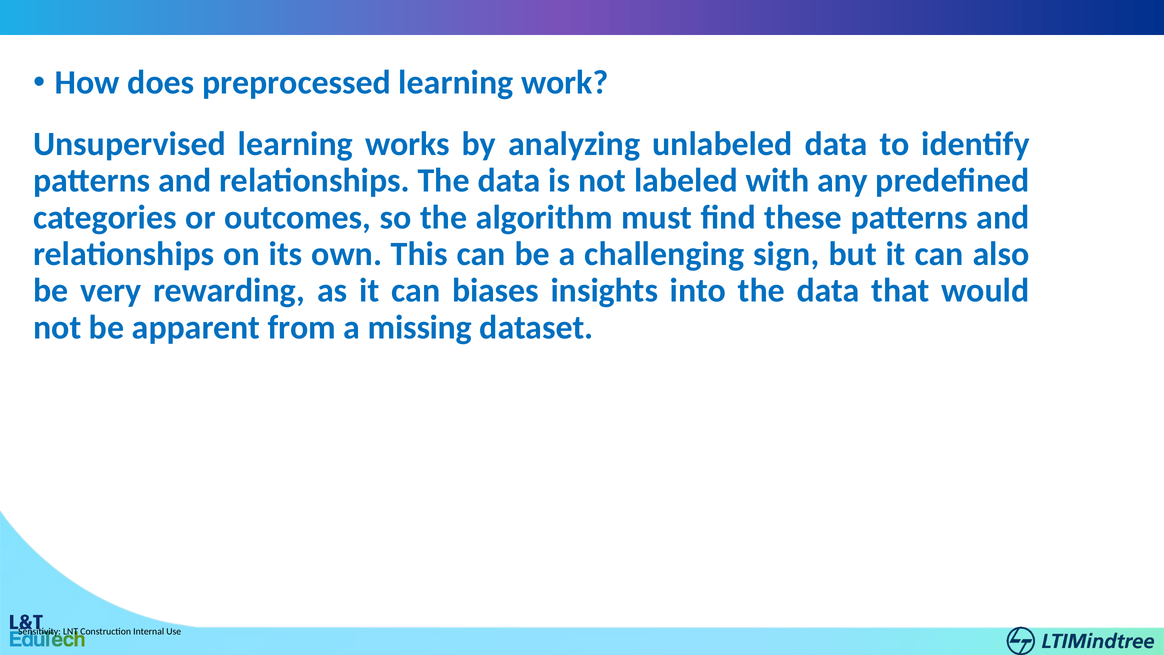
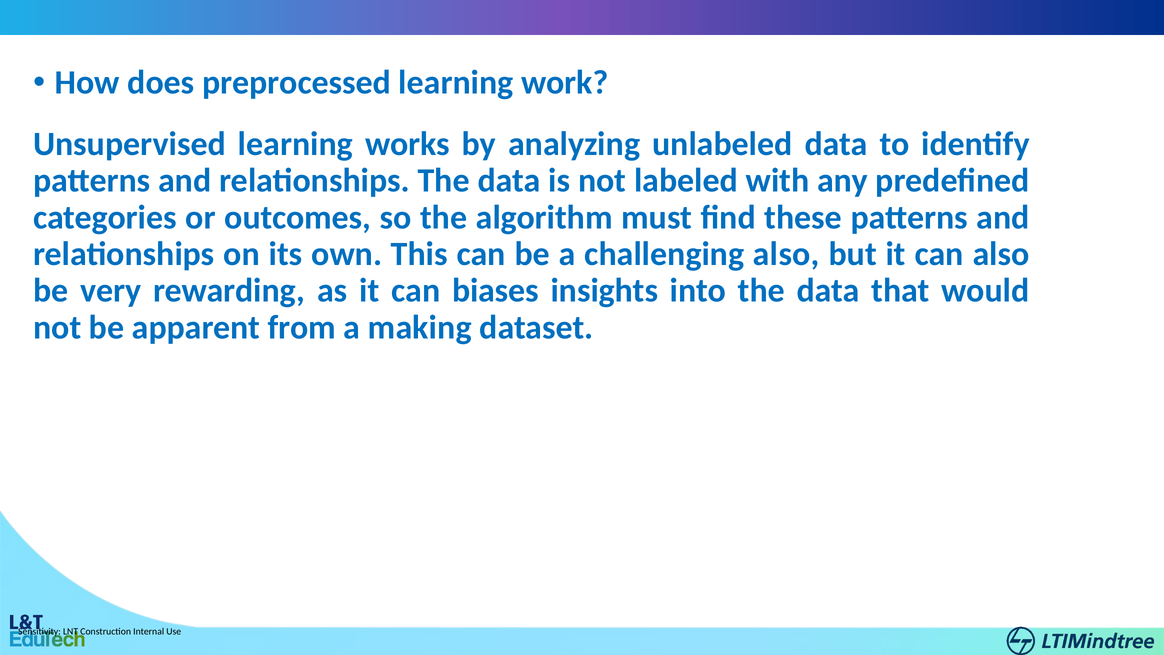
challenging sign: sign -> also
missing: missing -> making
